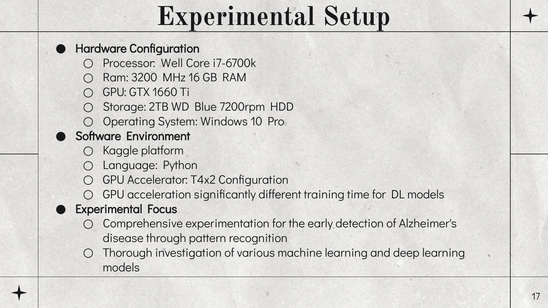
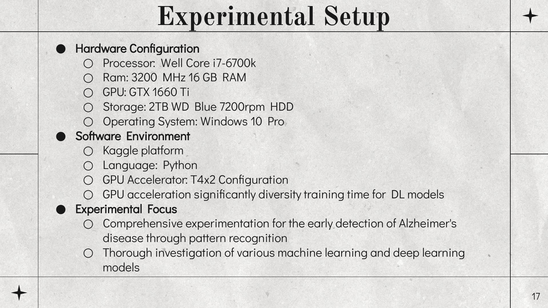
different: different -> diversity
